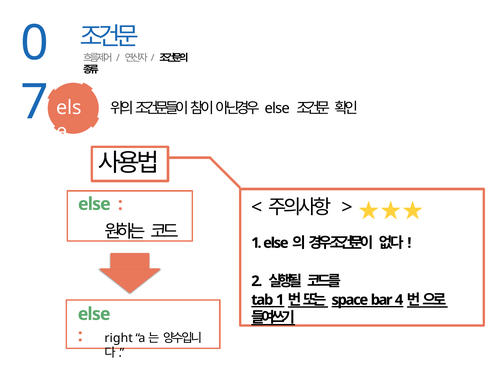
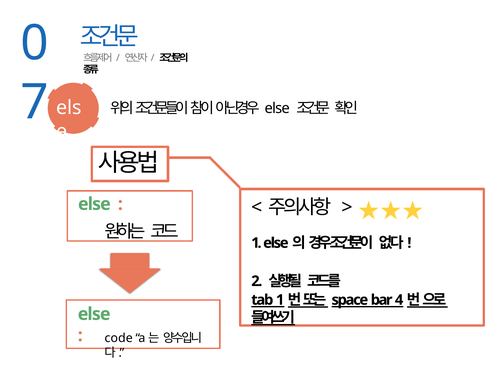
right: right -> code
